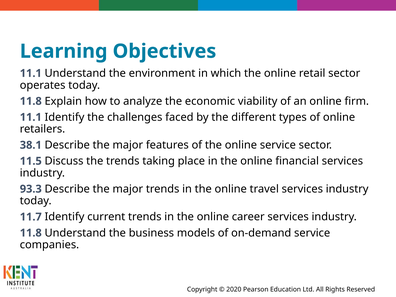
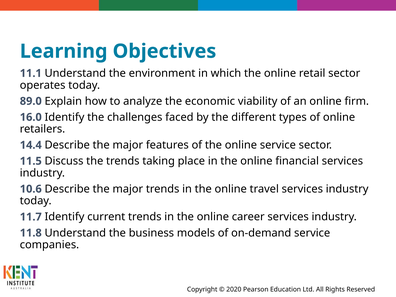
11.8 at (31, 101): 11.8 -> 89.0
11.1 at (31, 117): 11.1 -> 16.0
38.1: 38.1 -> 14.4
93.3: 93.3 -> 10.6
